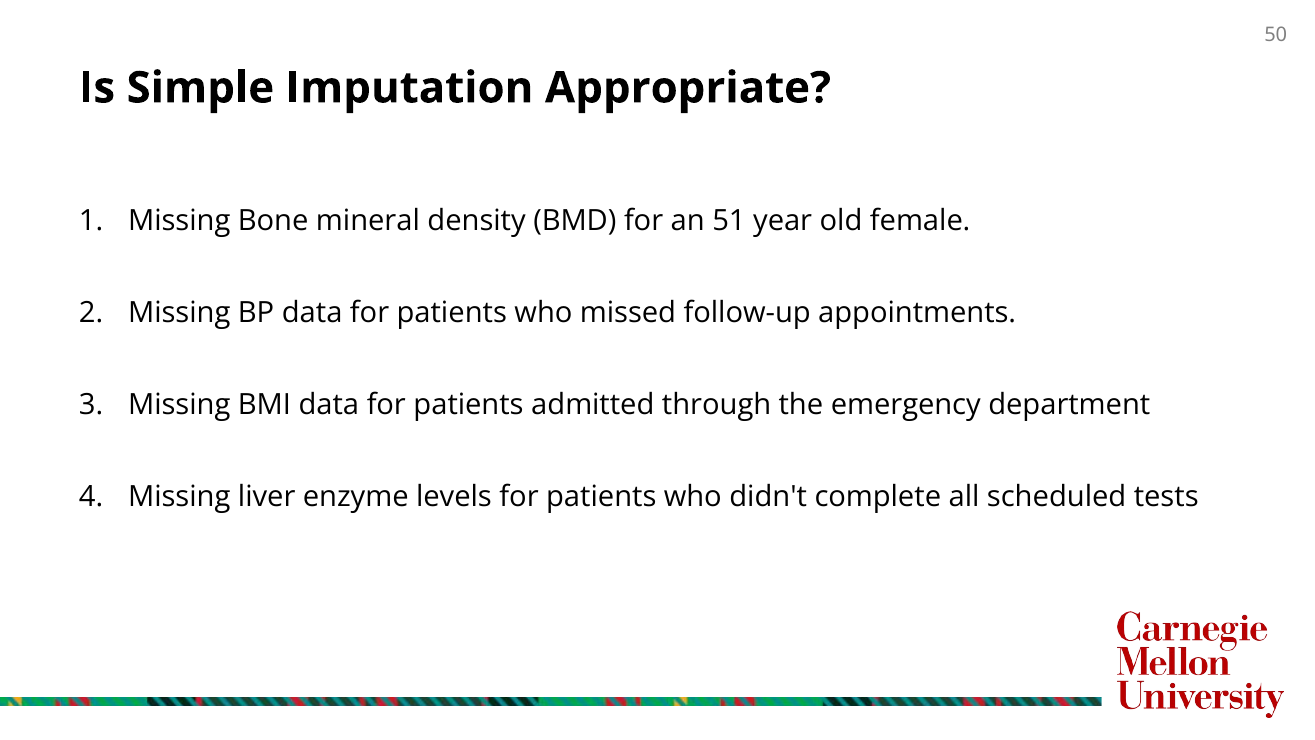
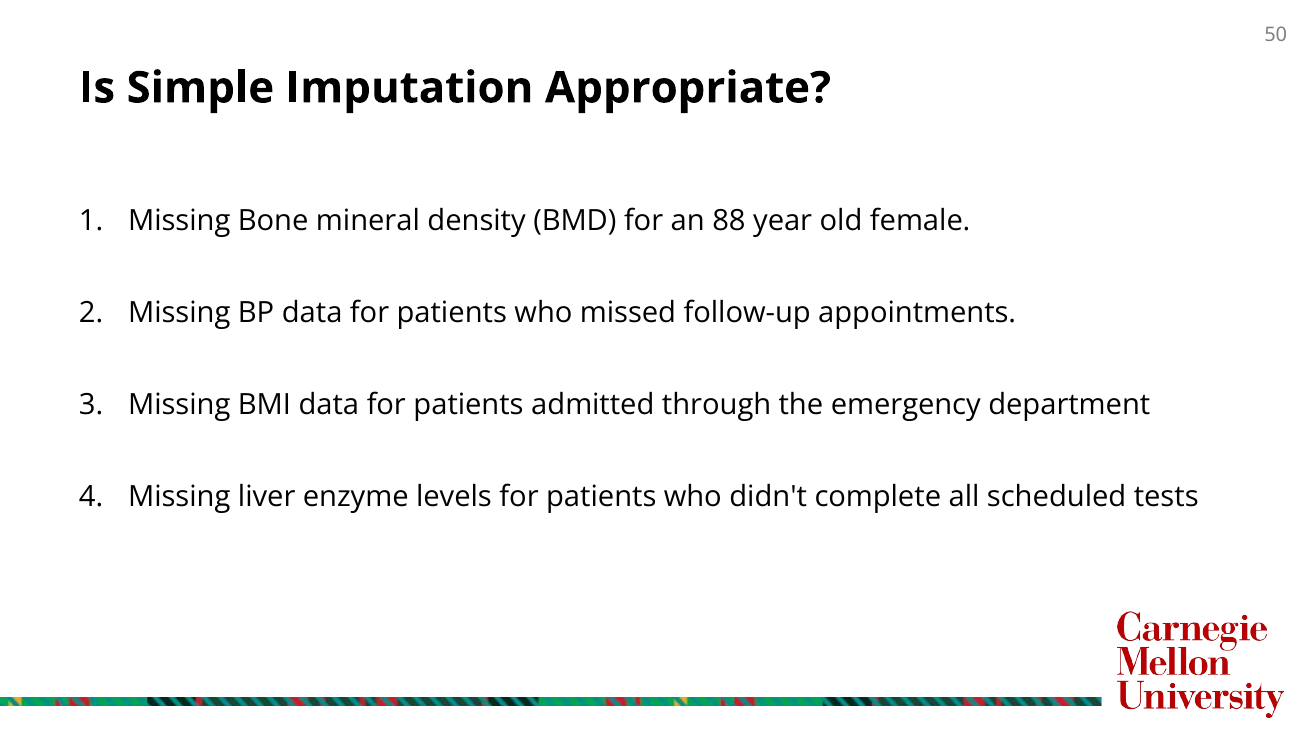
51: 51 -> 88
